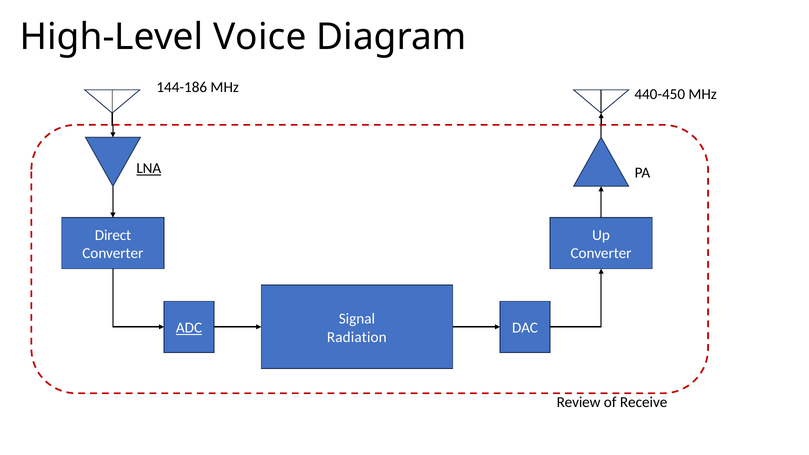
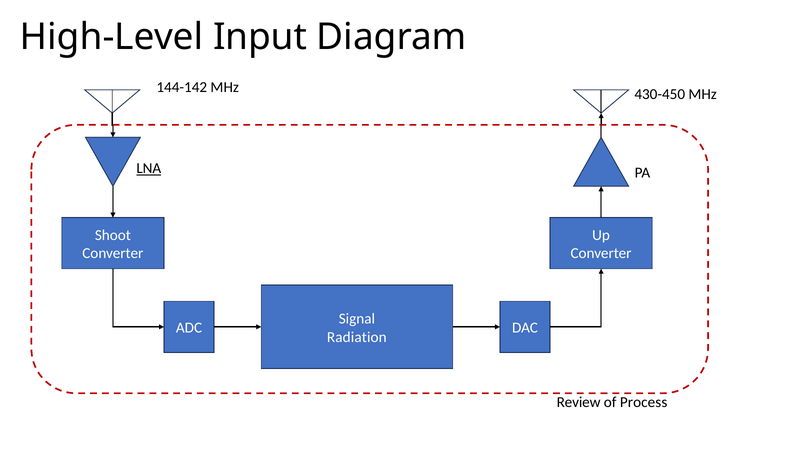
Voice: Voice -> Input
144-186: 144-186 -> 144-142
440-450: 440-450 -> 430-450
Direct: Direct -> Shoot
ADC underline: present -> none
Receive: Receive -> Process
